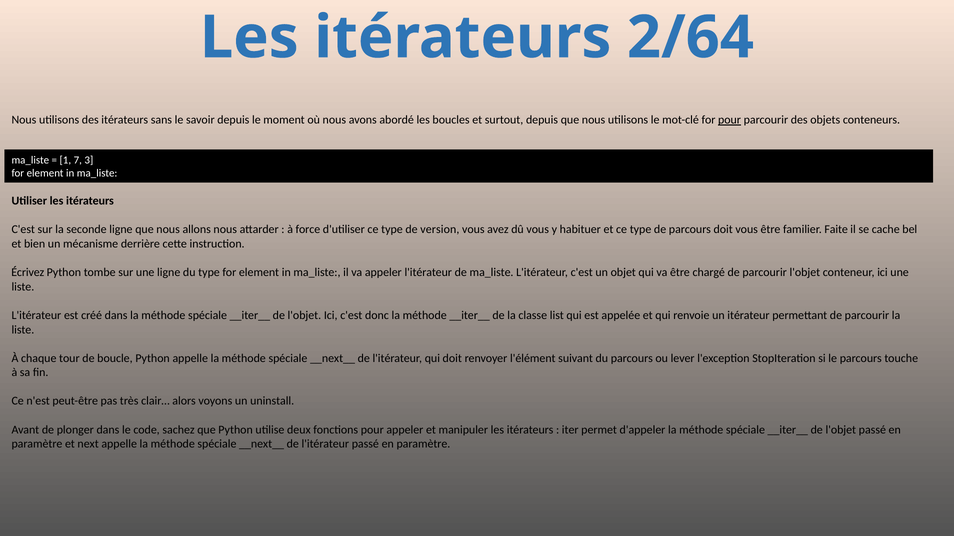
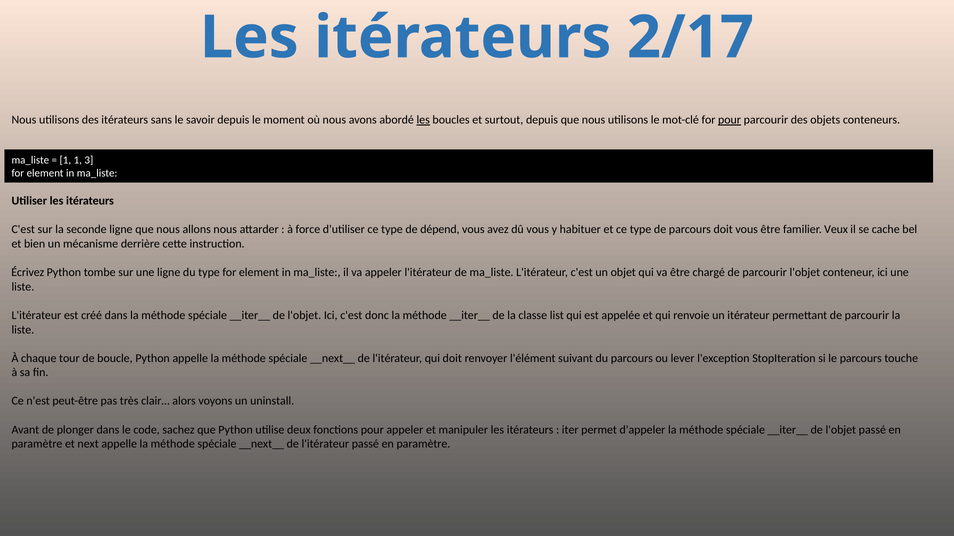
2/64: 2/64 -> 2/17
les at (423, 120) underline: none -> present
1 7: 7 -> 1
version: version -> dépend
Faite: Faite -> Veux
